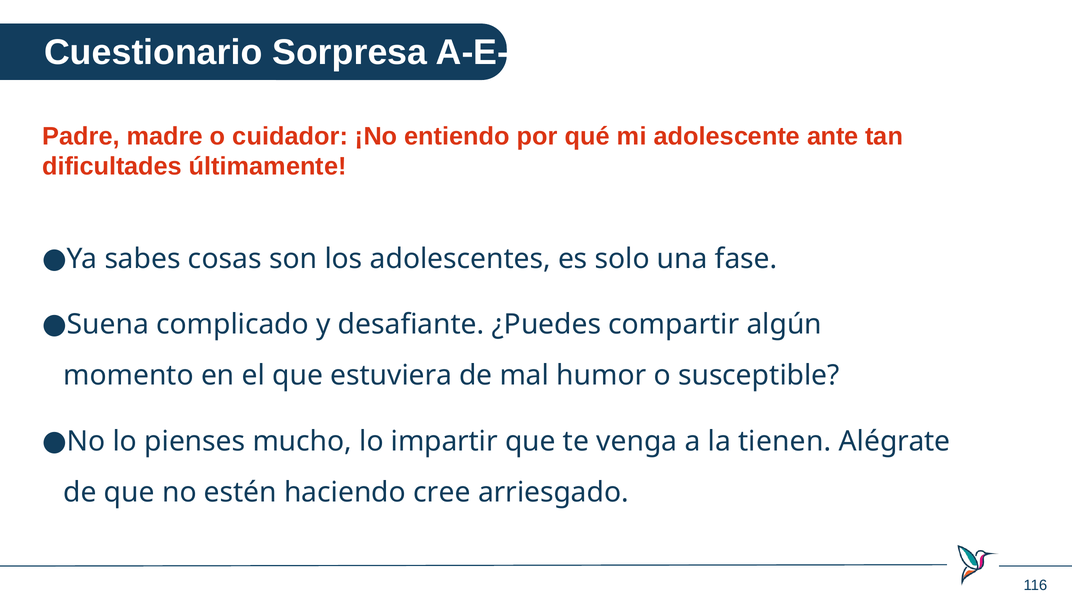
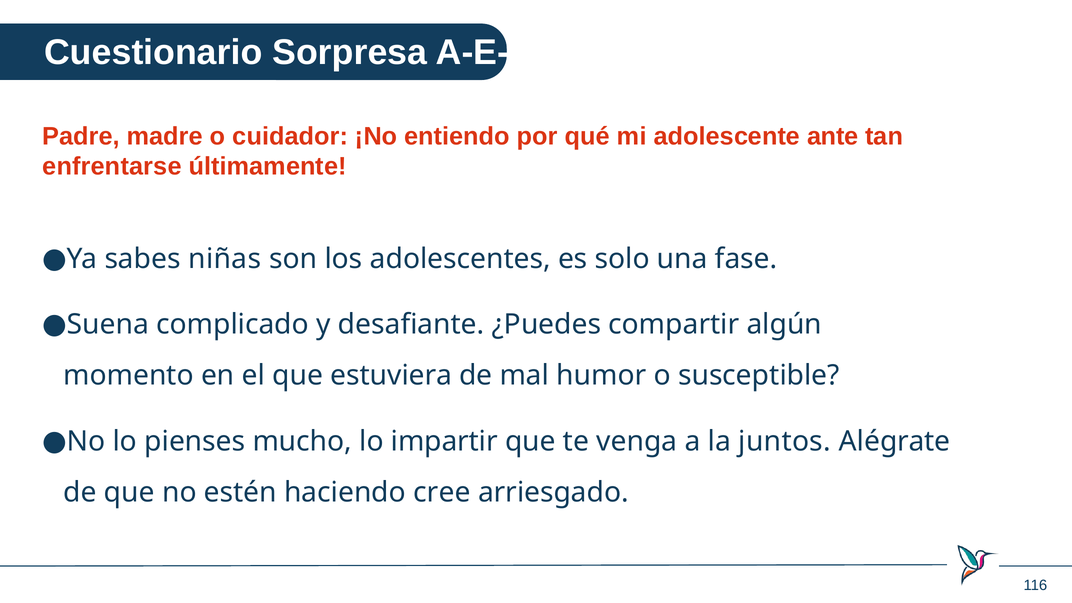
dificultades: dificultades -> enfrentarse
cosas: cosas -> niñas
tienen: tienen -> juntos
